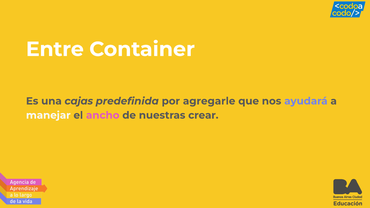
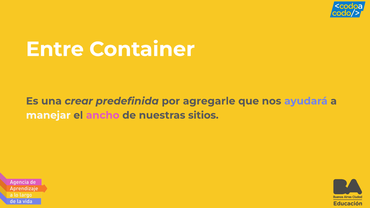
cajas: cajas -> crear
crear: crear -> sitios
